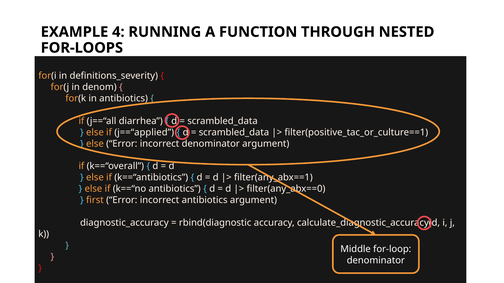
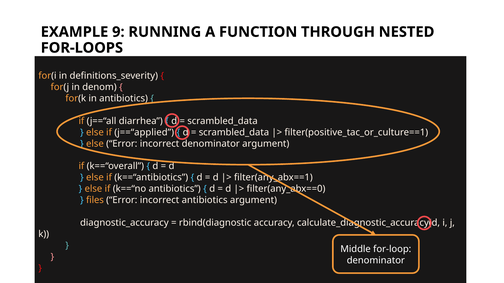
4: 4 -> 9
first: first -> files
